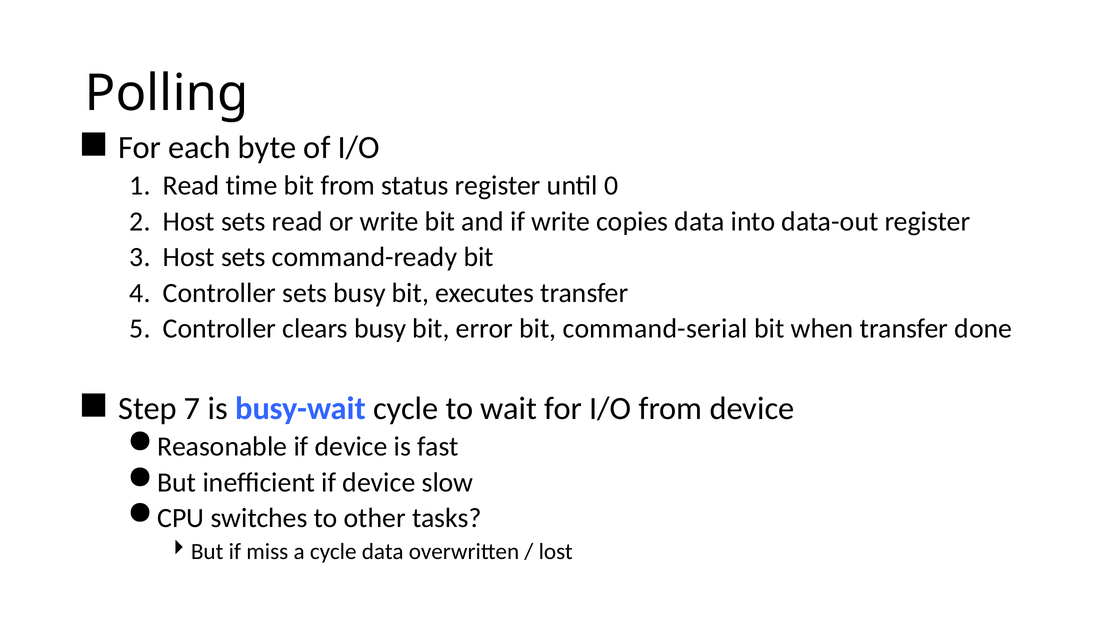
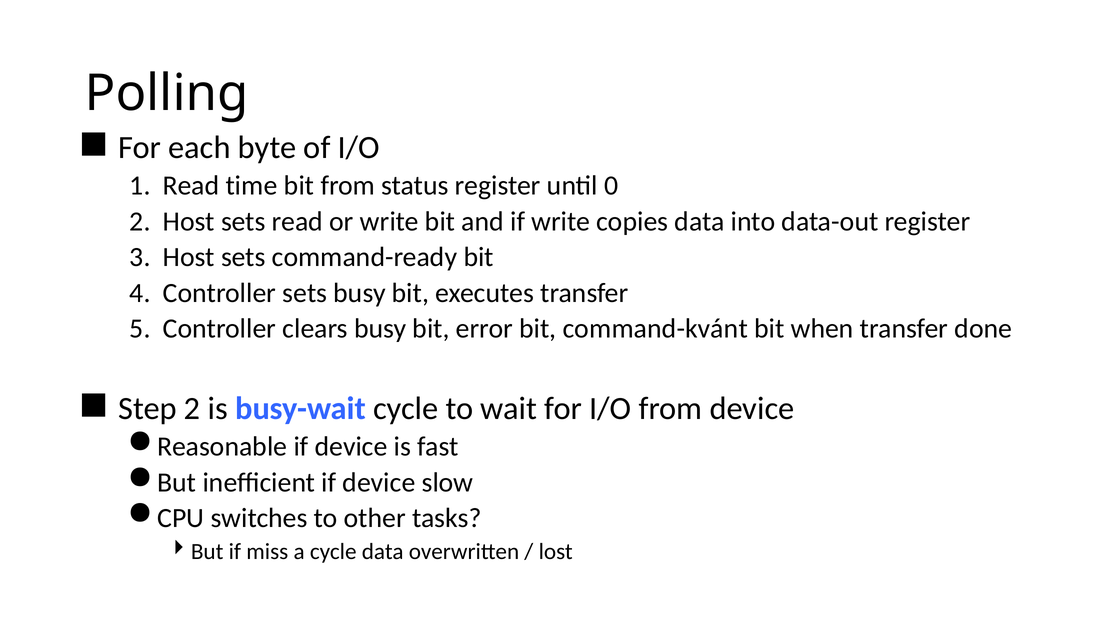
command-serial: command-serial -> command-kvánt
Step 7: 7 -> 2
